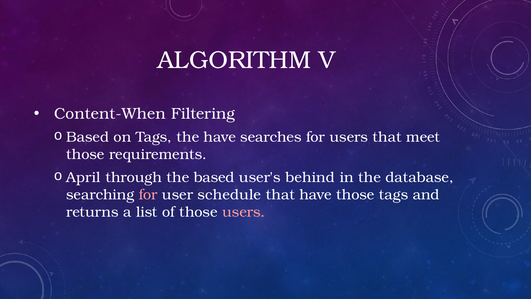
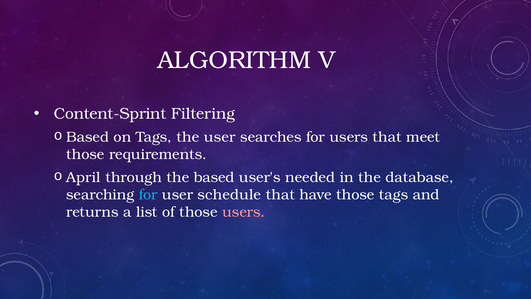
Content-When: Content-When -> Content-Sprint
the have: have -> user
behind: behind -> needed
for at (148, 194) colour: pink -> light blue
